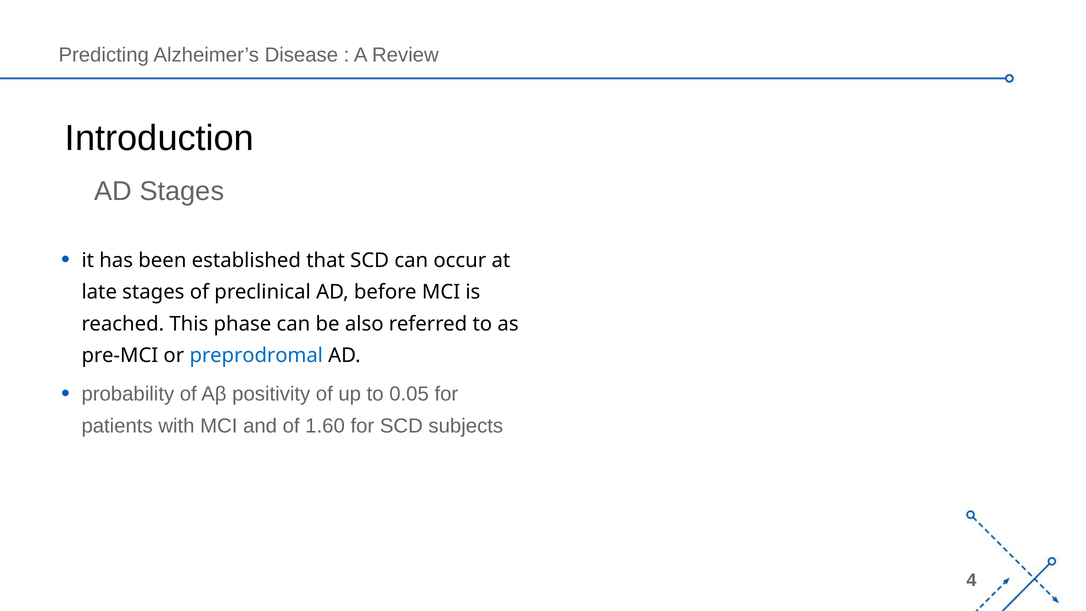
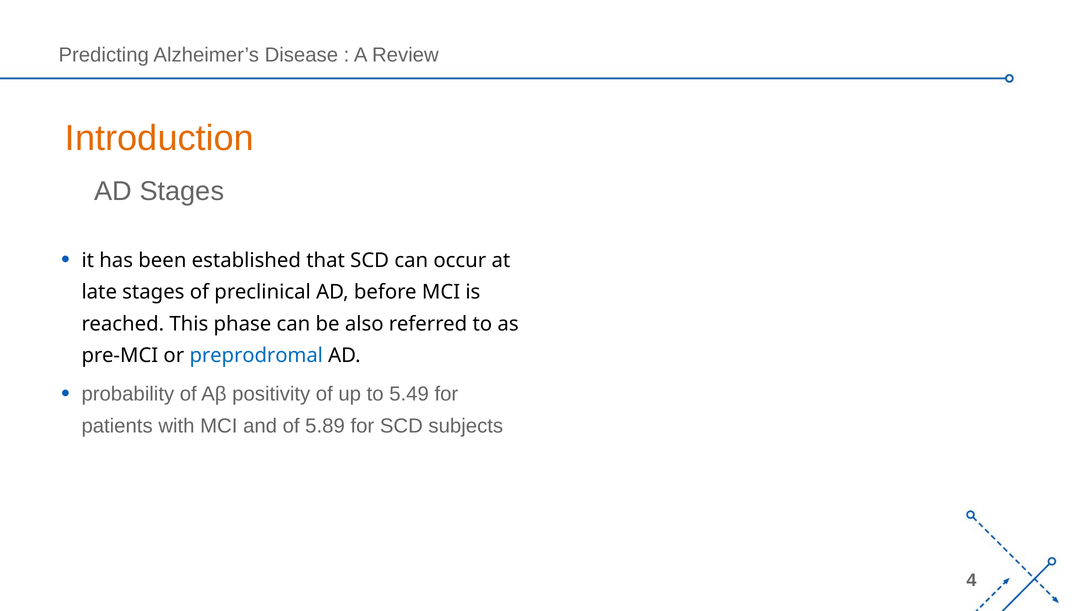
Introduction colour: black -> orange
0.05: 0.05 -> 5.49
1.60: 1.60 -> 5.89
